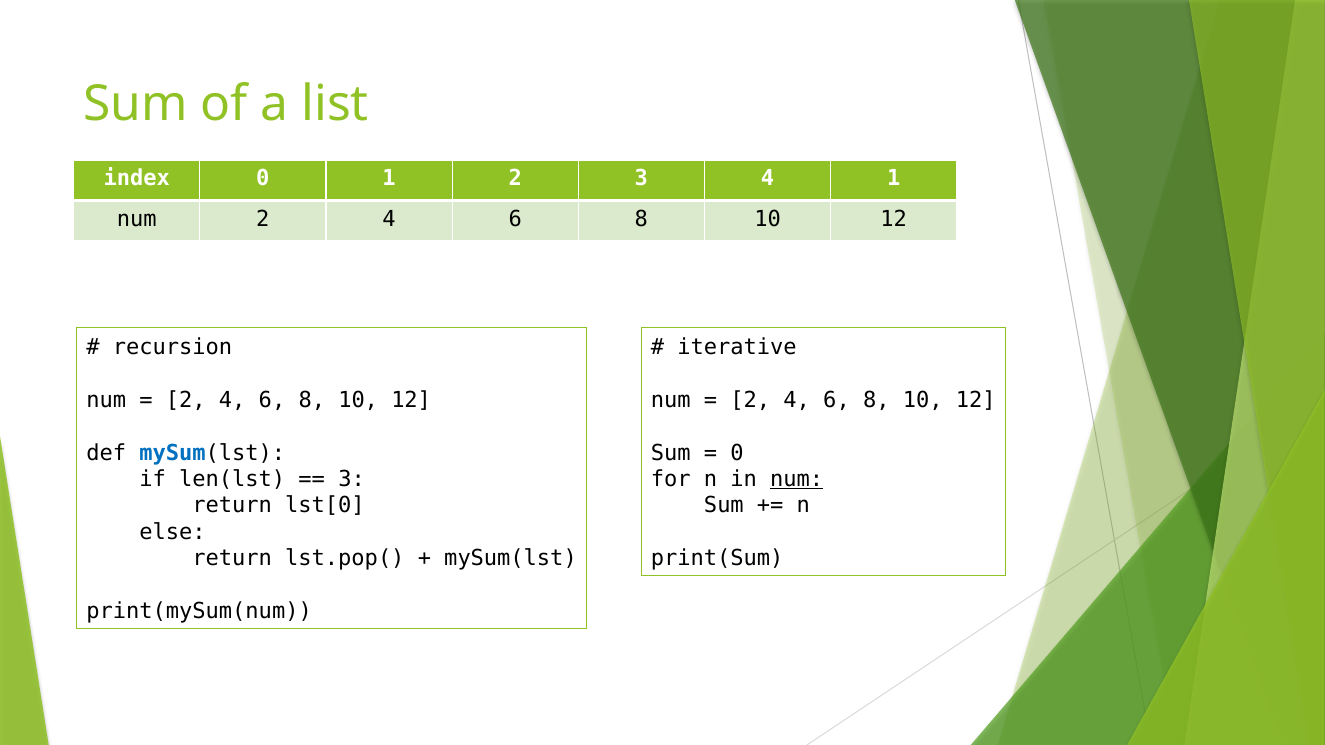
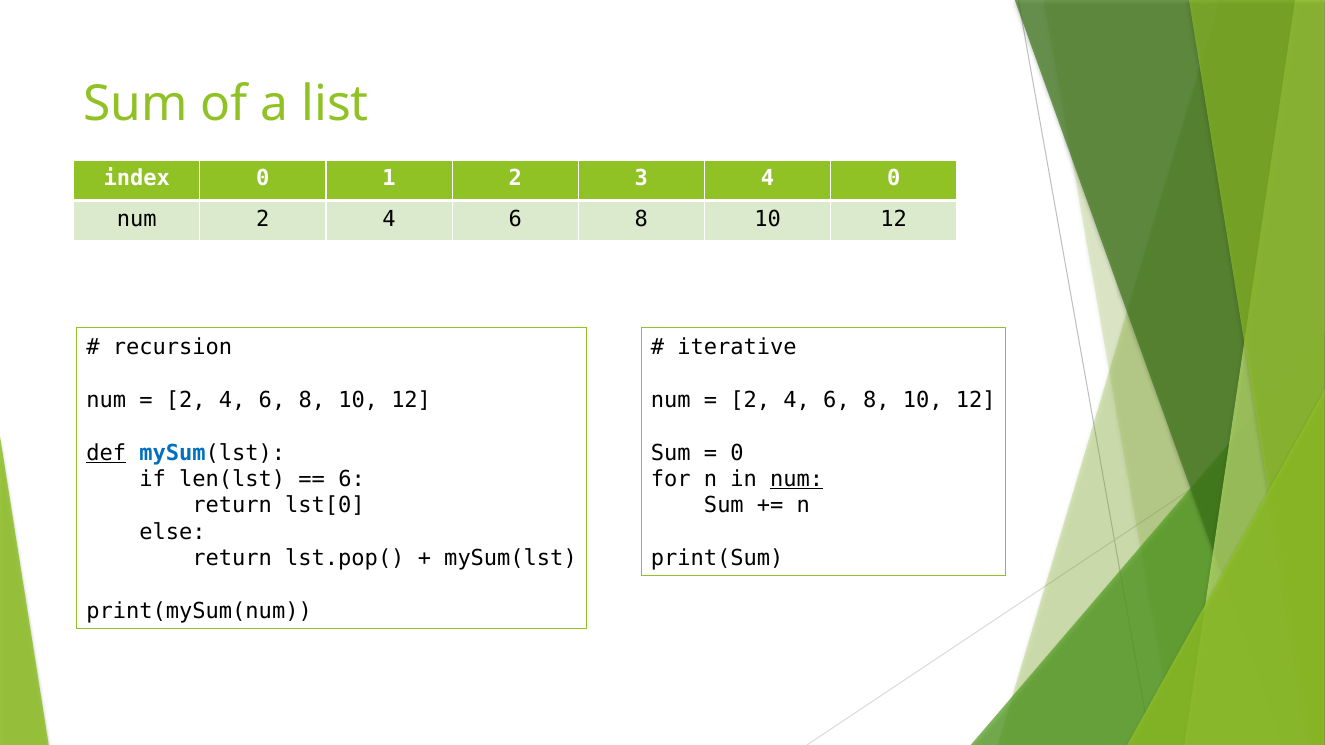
4 1: 1 -> 0
def underline: none -> present
3 at (352, 479): 3 -> 6
